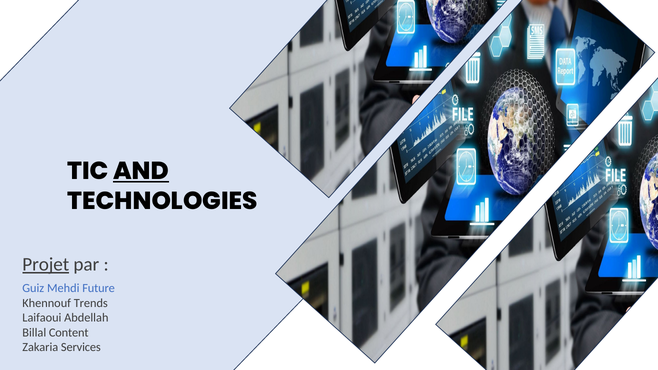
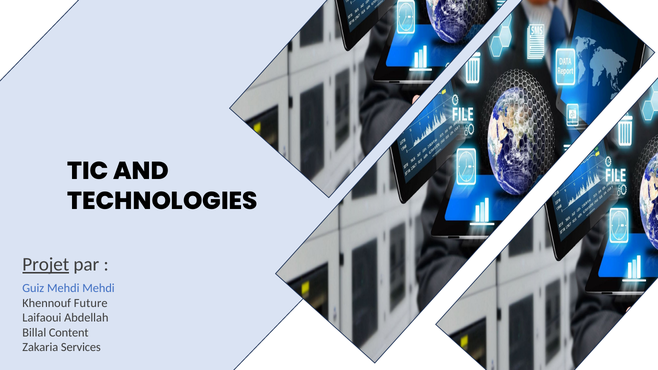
AND underline: present -> none
Mehdi Future: Future -> Mehdi
Trends: Trends -> Future
